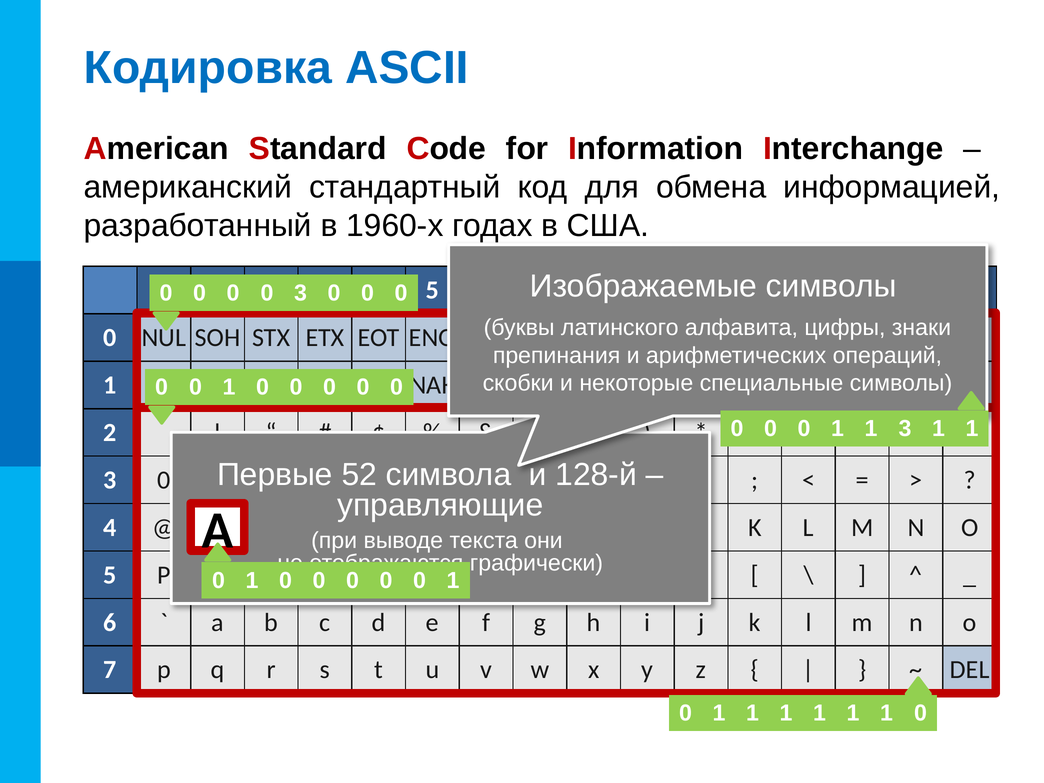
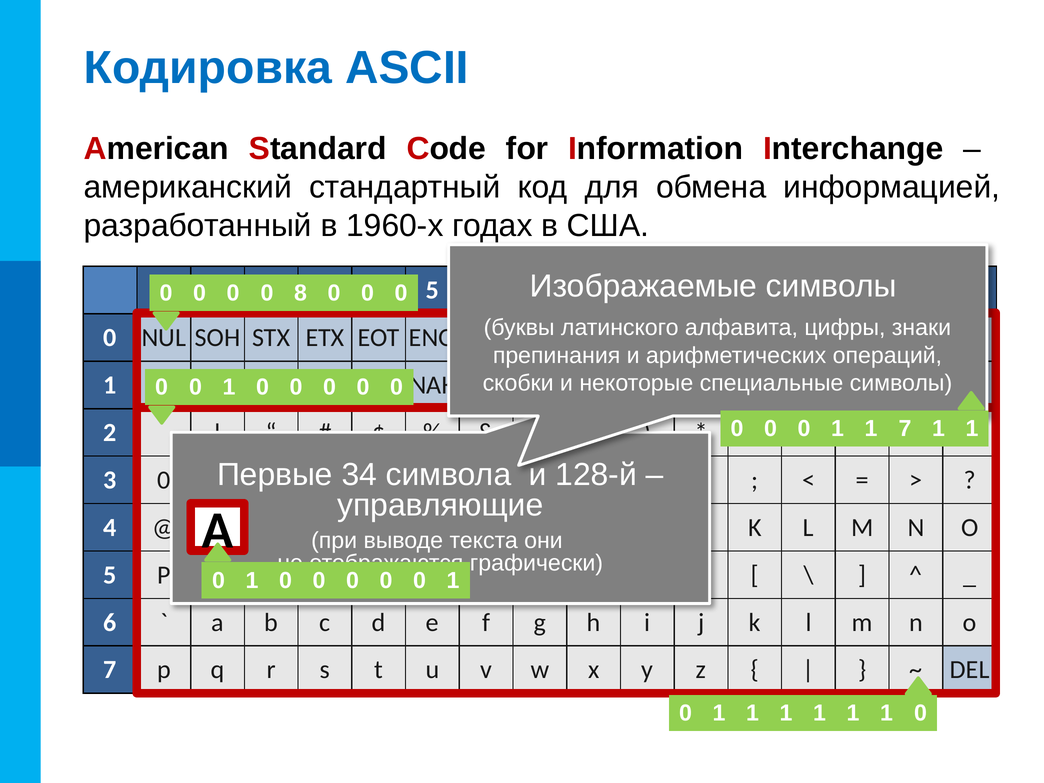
3 at (300, 293): 3 -> 8
1 3: 3 -> 7
52: 52 -> 34
